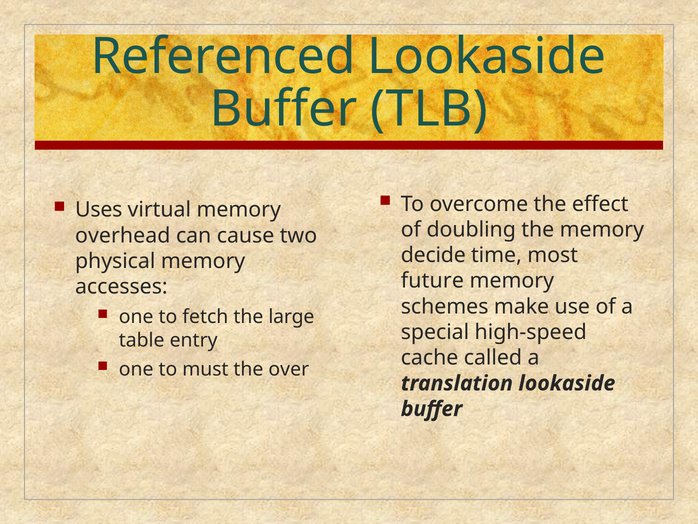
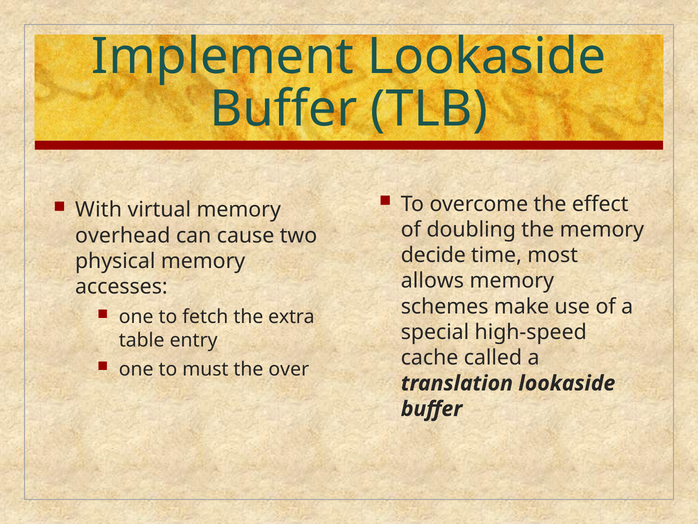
Referenced: Referenced -> Implement
Uses: Uses -> With
future: future -> allows
large: large -> extra
